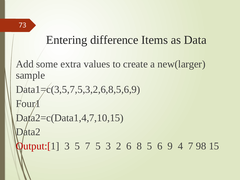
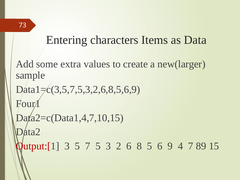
difference: difference -> characters
98: 98 -> 89
